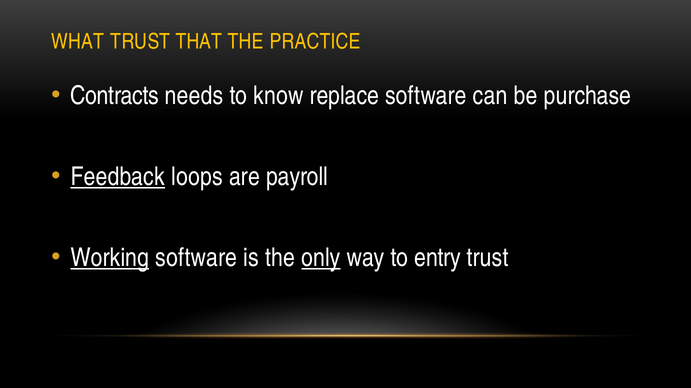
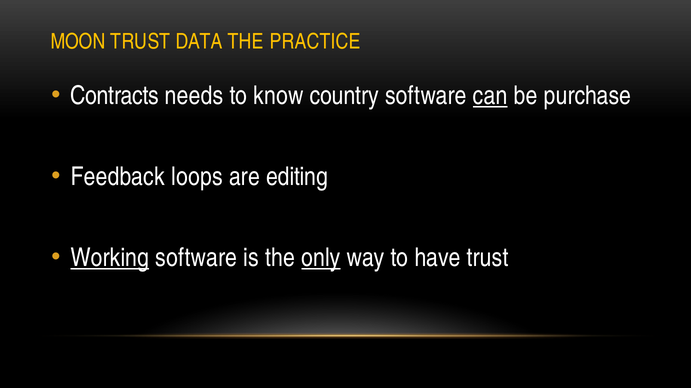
WHAT: WHAT -> MOON
THAT: THAT -> DATA
replace: replace -> country
can underline: none -> present
Feedback underline: present -> none
payroll: payroll -> editing
entry: entry -> have
